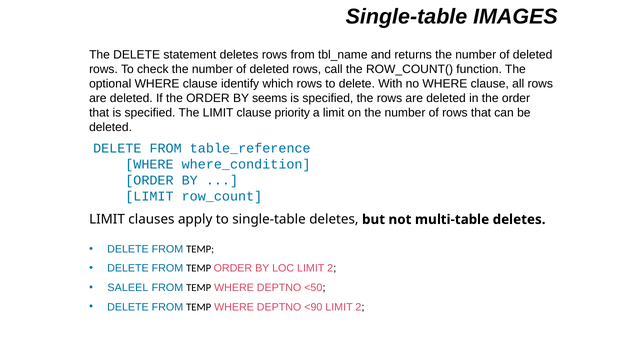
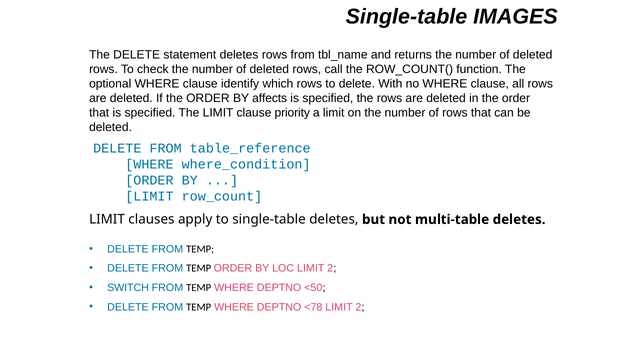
seems: seems -> affects
SALEEL: SALEEL -> SWITCH
<90: <90 -> <78
